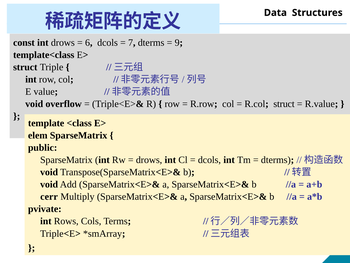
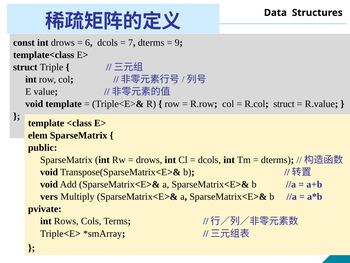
void overflow: overflow -> template
cerr: cerr -> vers
